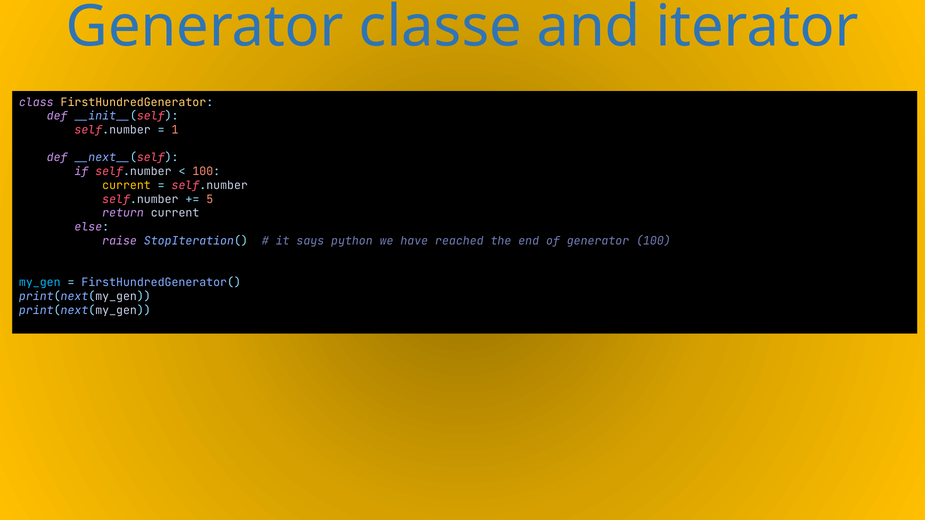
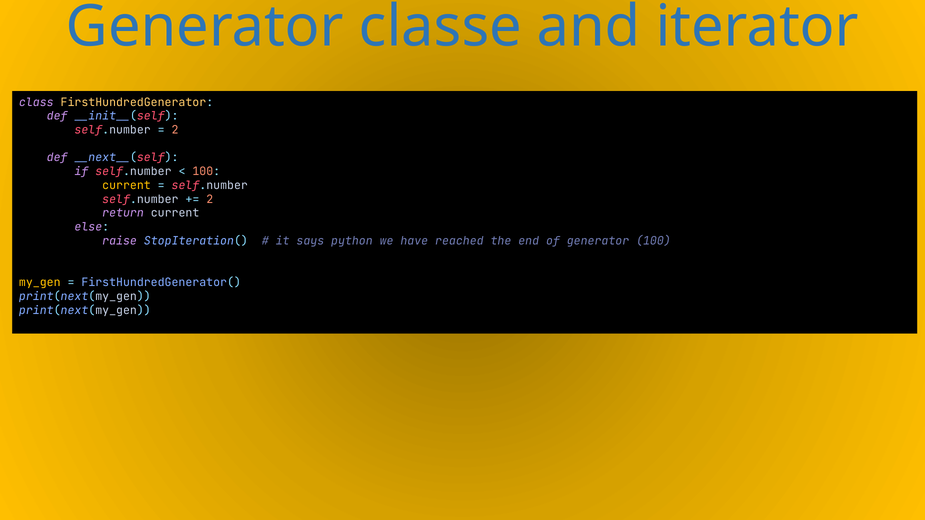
1 at (175, 130): 1 -> 2
5 at (210, 199): 5 -> 2
my_gen colour: light blue -> yellow
